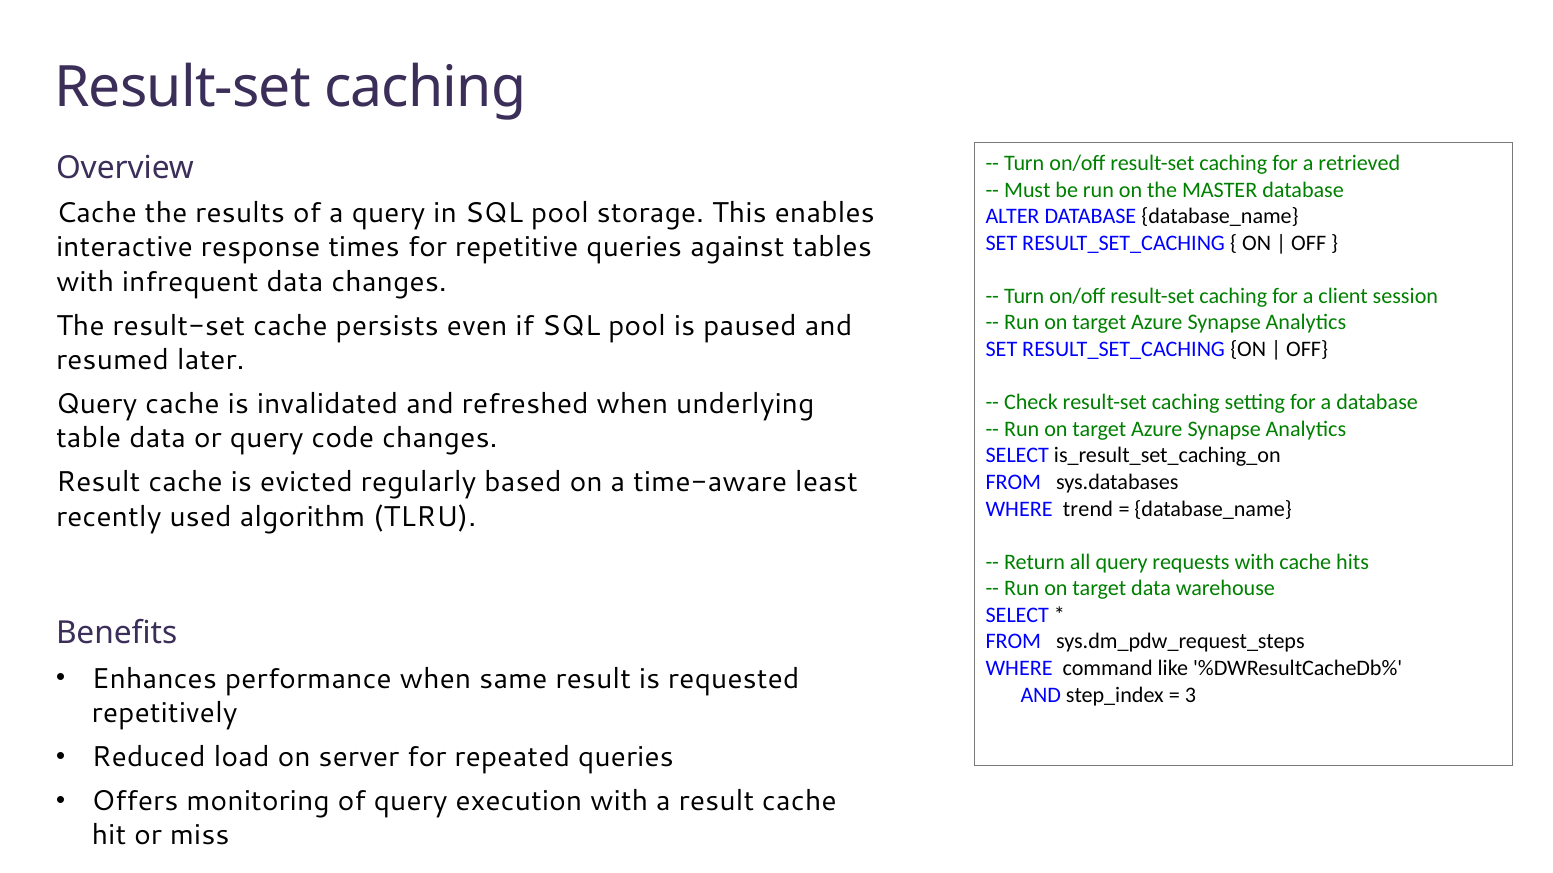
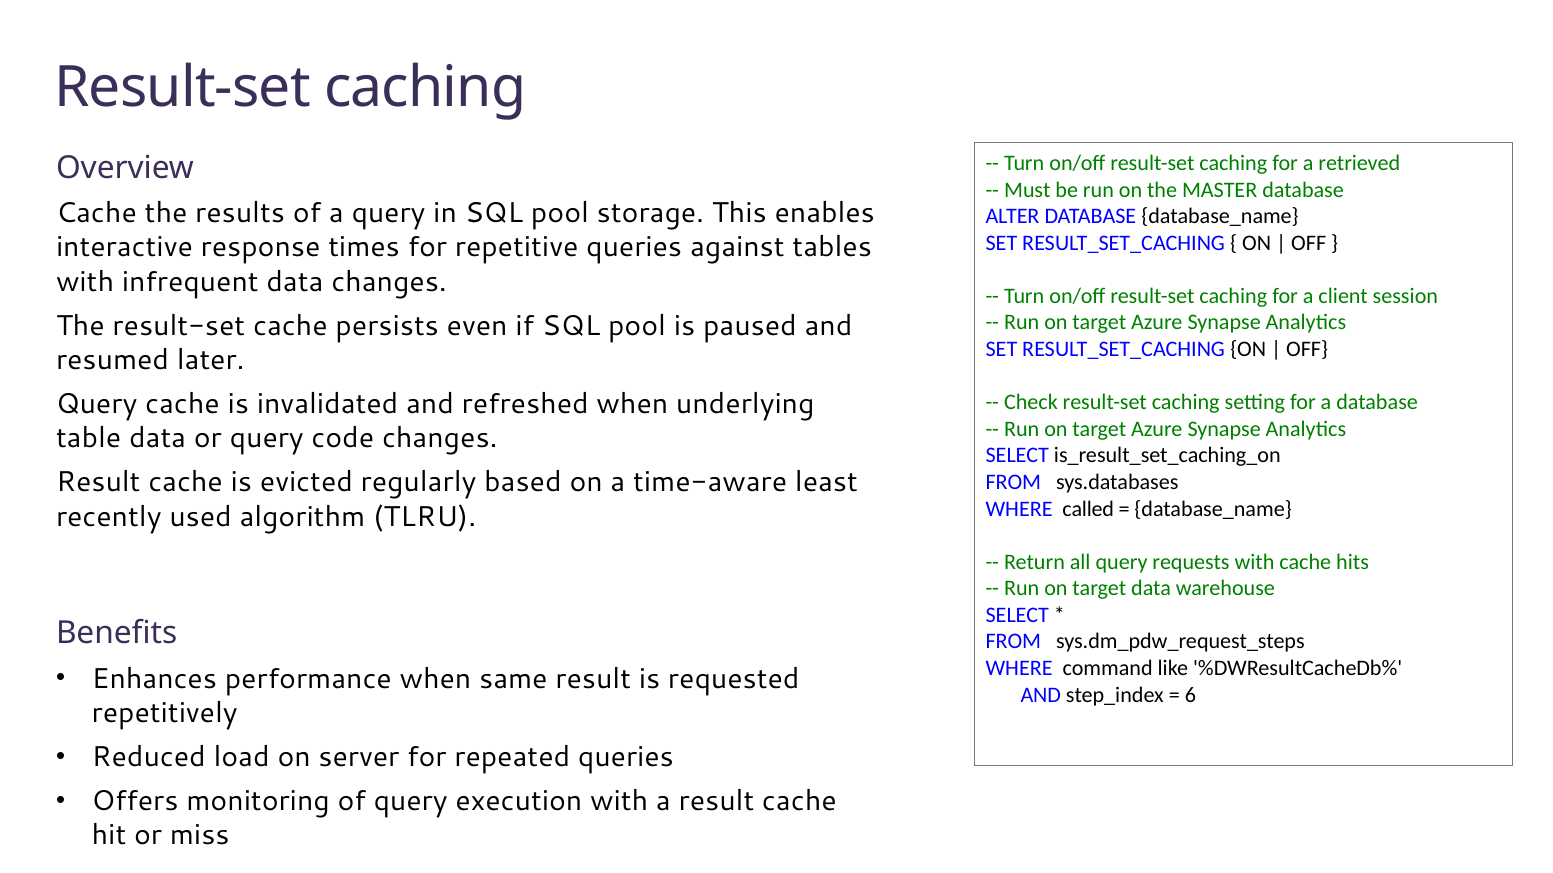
trend: trend -> called
3: 3 -> 6
